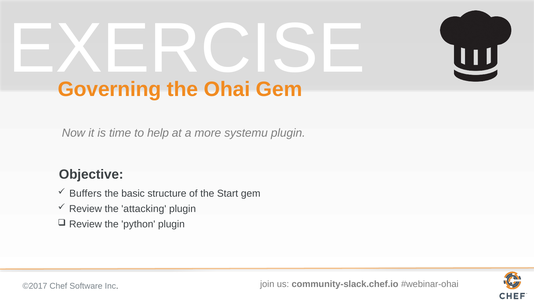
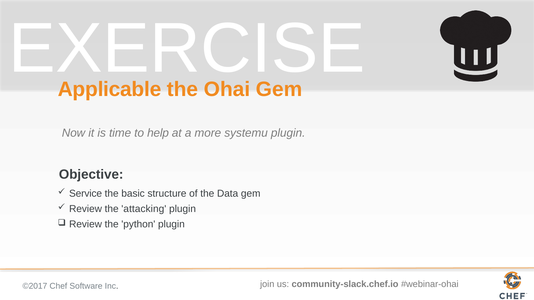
Governing: Governing -> Applicable
Buffers: Buffers -> Service
Start: Start -> Data
